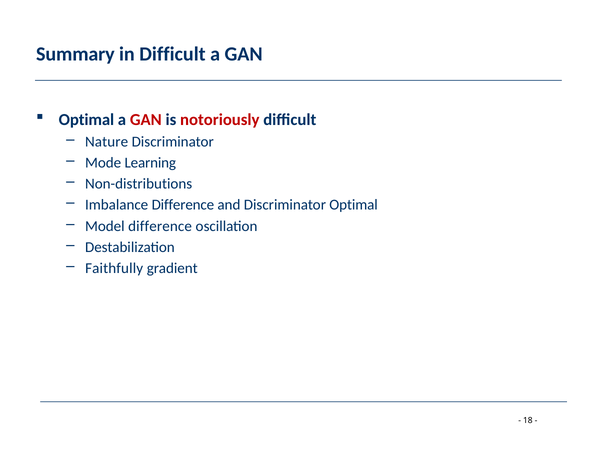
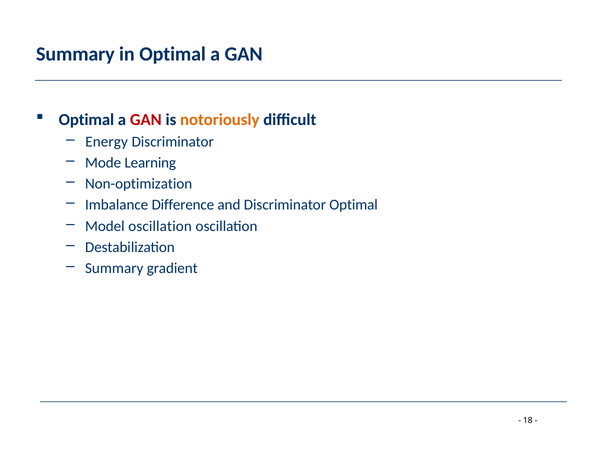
in Difficult: Difficult -> Optimal
notoriously colour: red -> orange
Nature: Nature -> Energy
Non-distributions: Non-distributions -> Non-optimization
Model difference: difference -> oscillation
Faithfully at (114, 268): Faithfully -> Summary
